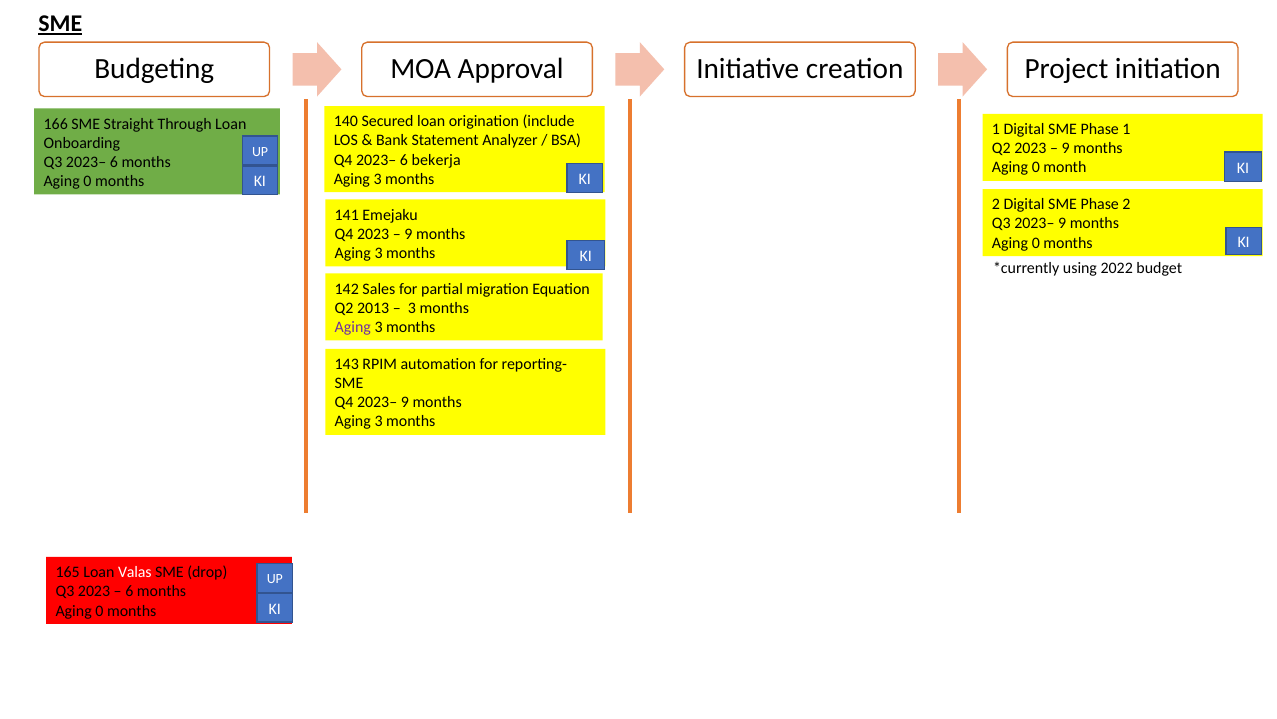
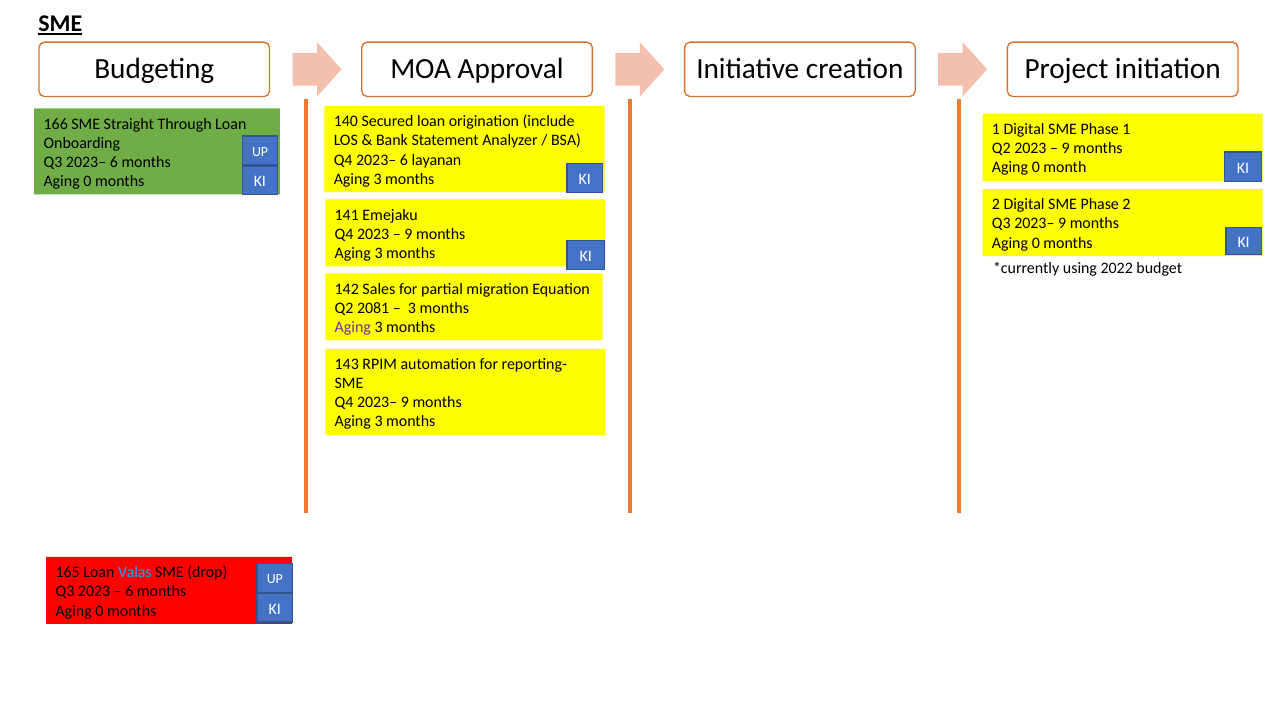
bekerja: bekerja -> layanan
2013: 2013 -> 2081
Valas colour: white -> light blue
